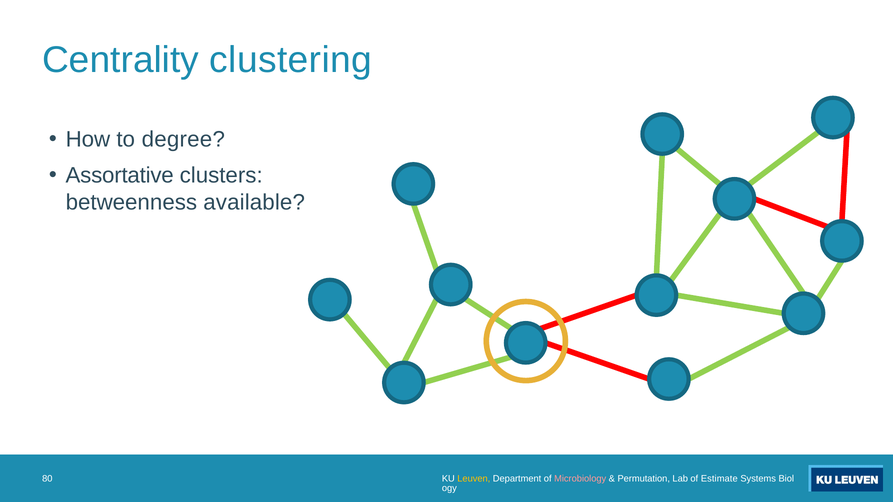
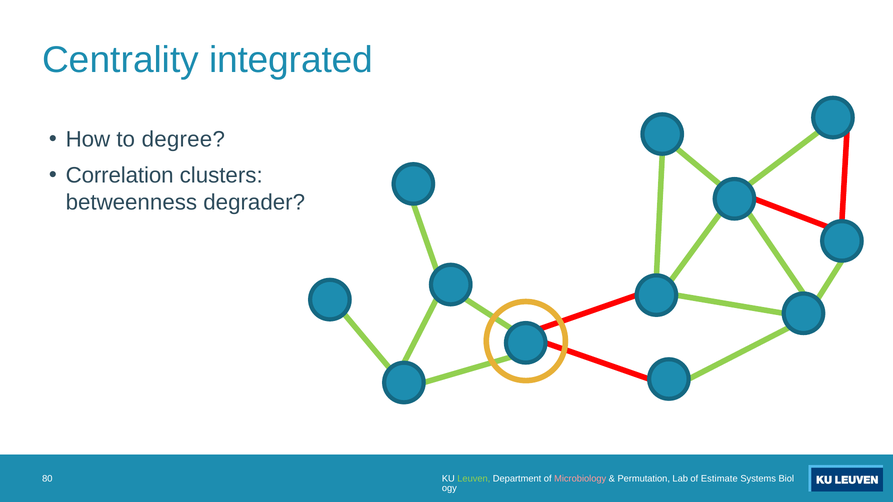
clustering: clustering -> integrated
Assortative: Assortative -> Correlation
available: available -> degrader
Leuven colour: yellow -> light green
